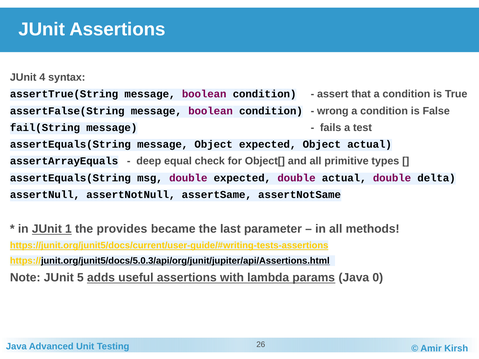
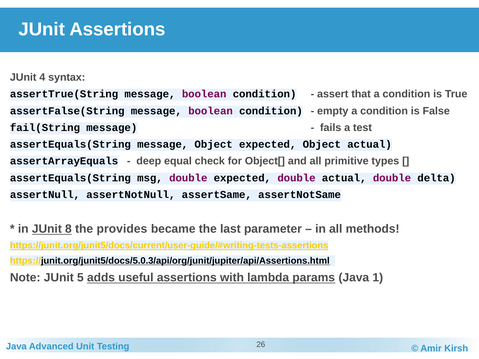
wrong: wrong -> empty
1: 1 -> 8
0: 0 -> 1
